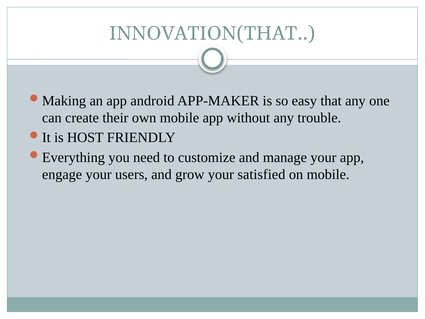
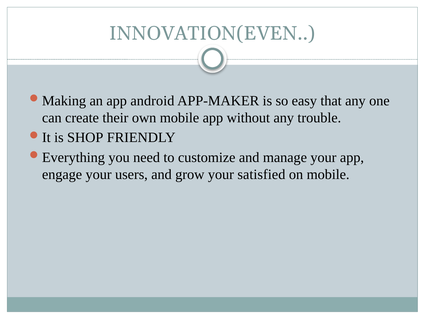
INNOVATION(THAT: INNOVATION(THAT -> INNOVATION(EVEN
HOST: HOST -> SHOP
